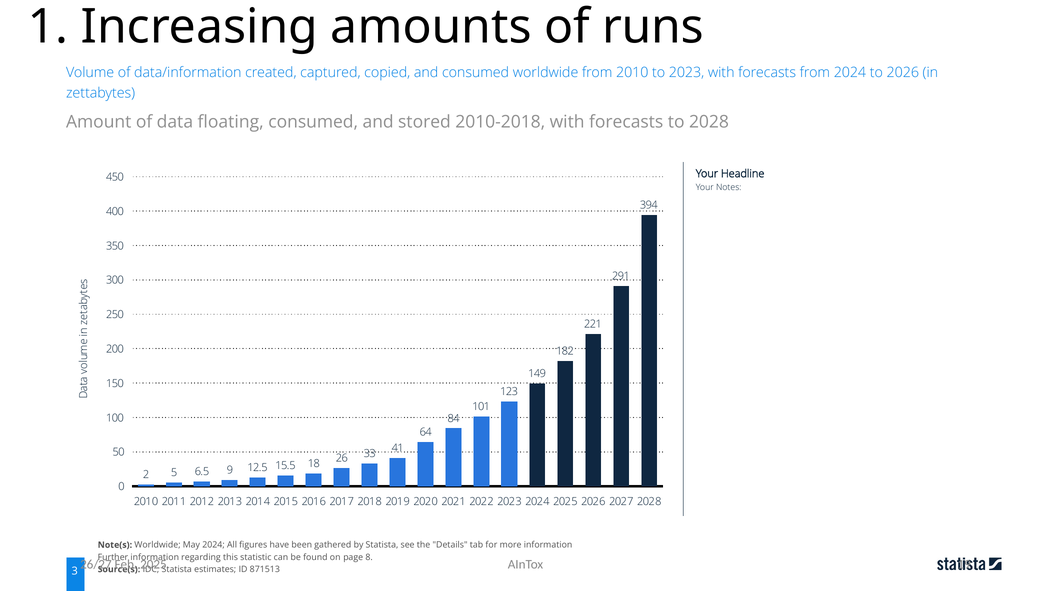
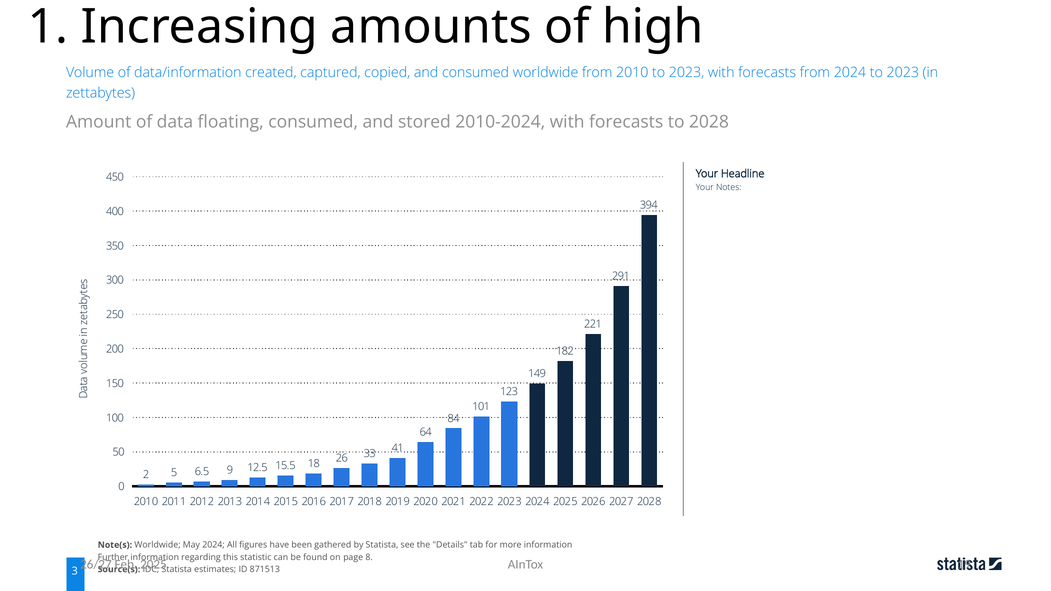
runs: runs -> high
2024 to 2026: 2026 -> 2023
2010-2018: 2010-2018 -> 2010-2024
